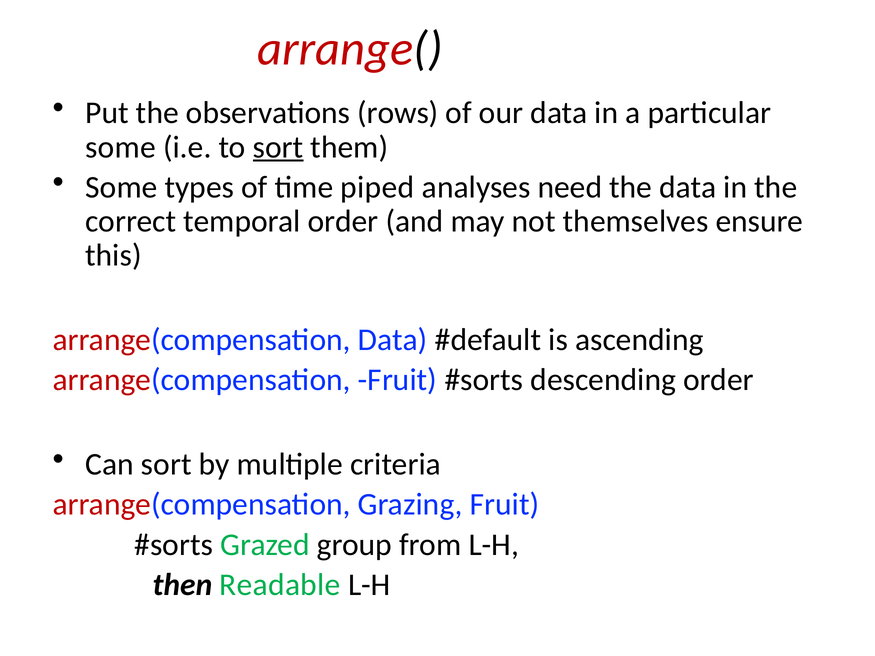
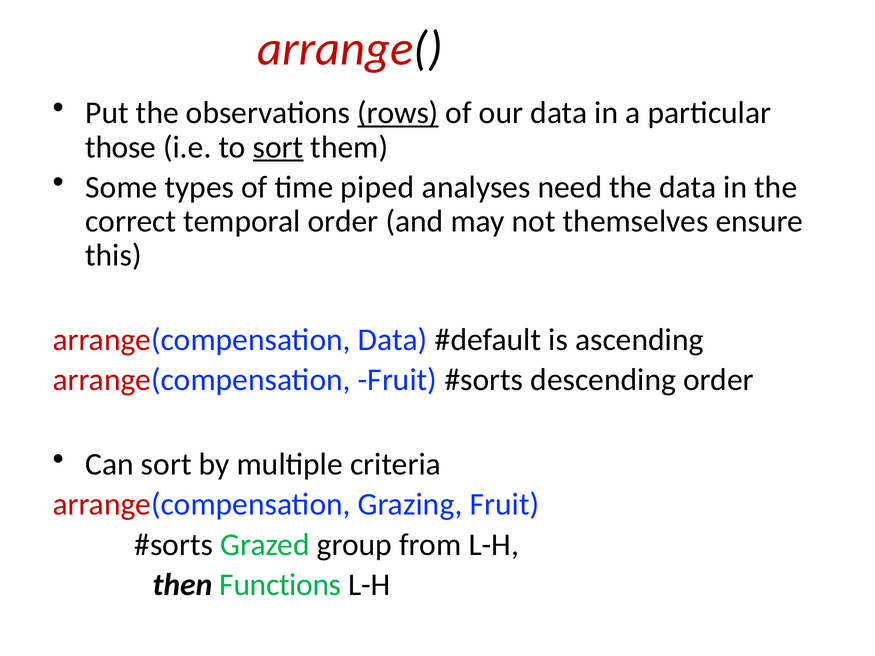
rows underline: none -> present
some at (121, 147): some -> those
Readable: Readable -> Functions
